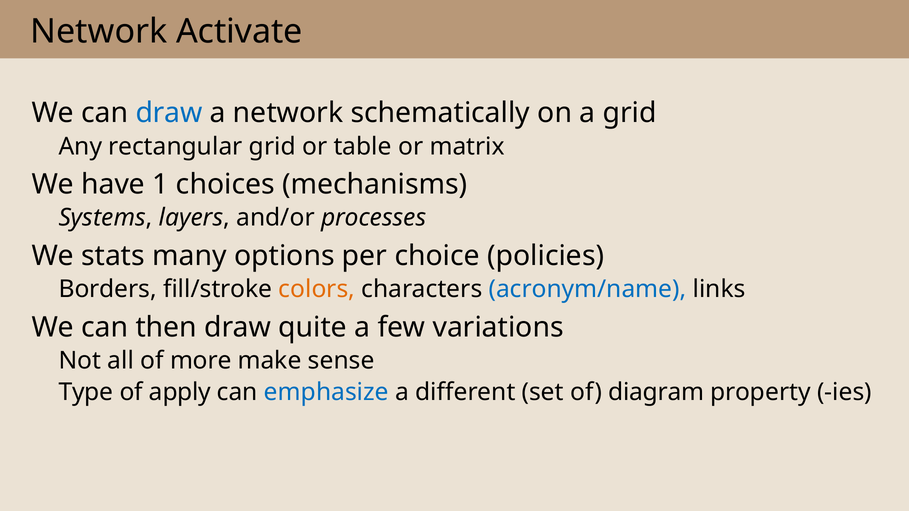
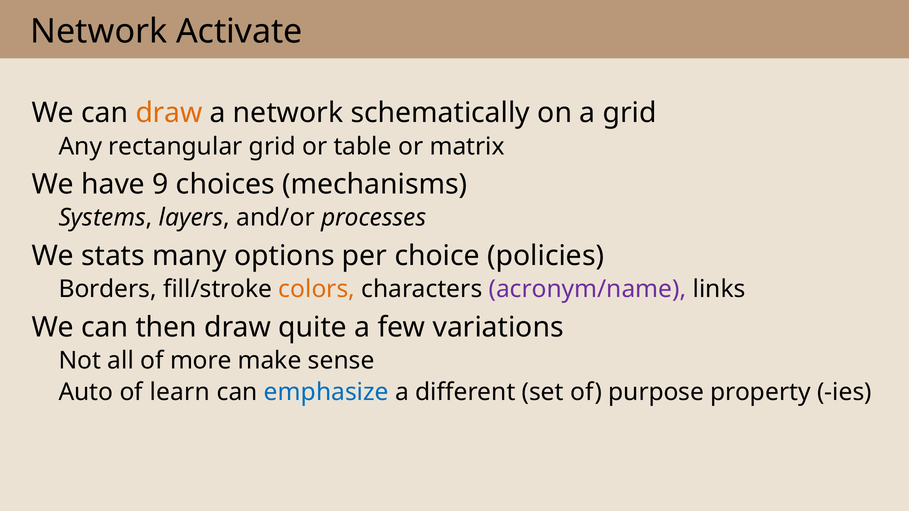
draw at (169, 113) colour: blue -> orange
1: 1 -> 9
acronym/name colour: blue -> purple
Type: Type -> Auto
apply: apply -> learn
diagram: diagram -> purpose
